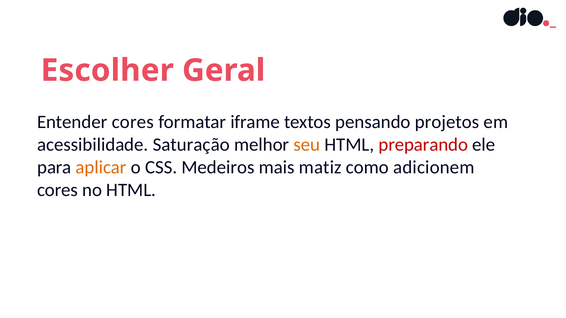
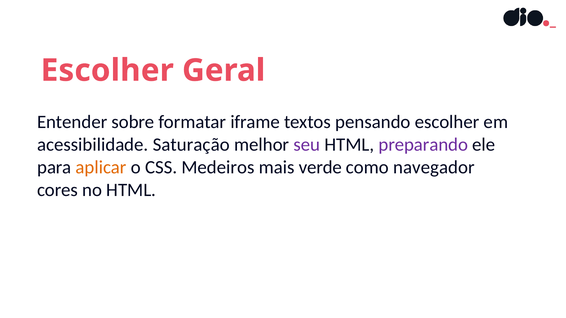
Entender cores: cores -> sobre
pensando projetos: projetos -> escolher
seu colour: orange -> purple
preparando colour: red -> purple
matiz: matiz -> verde
adicionem: adicionem -> navegador
